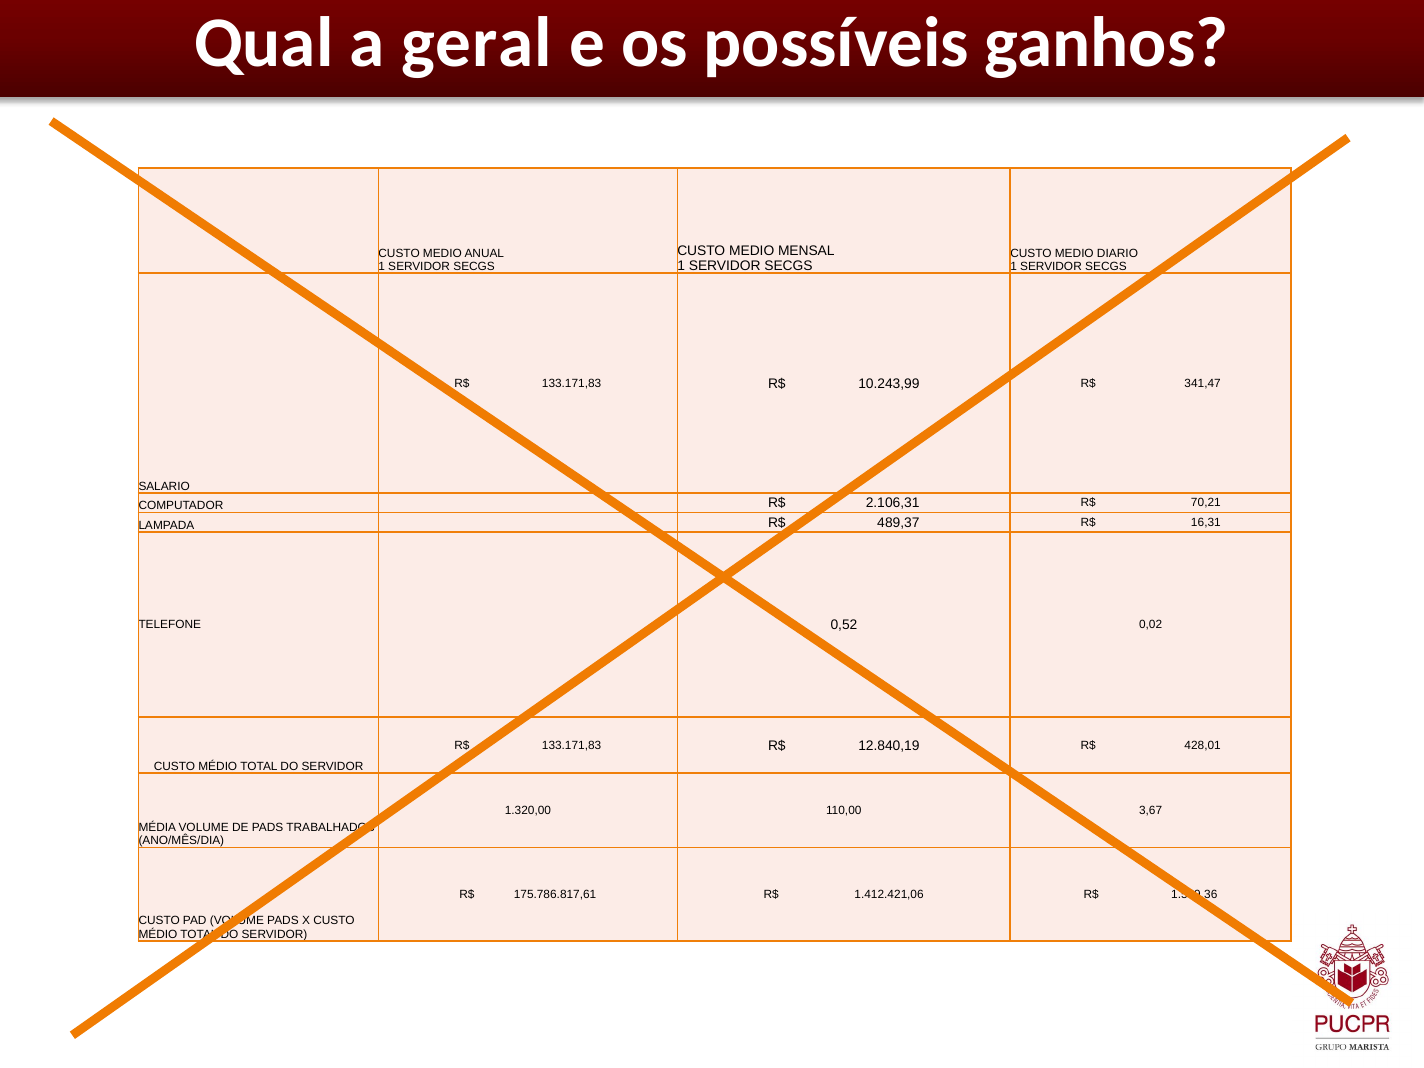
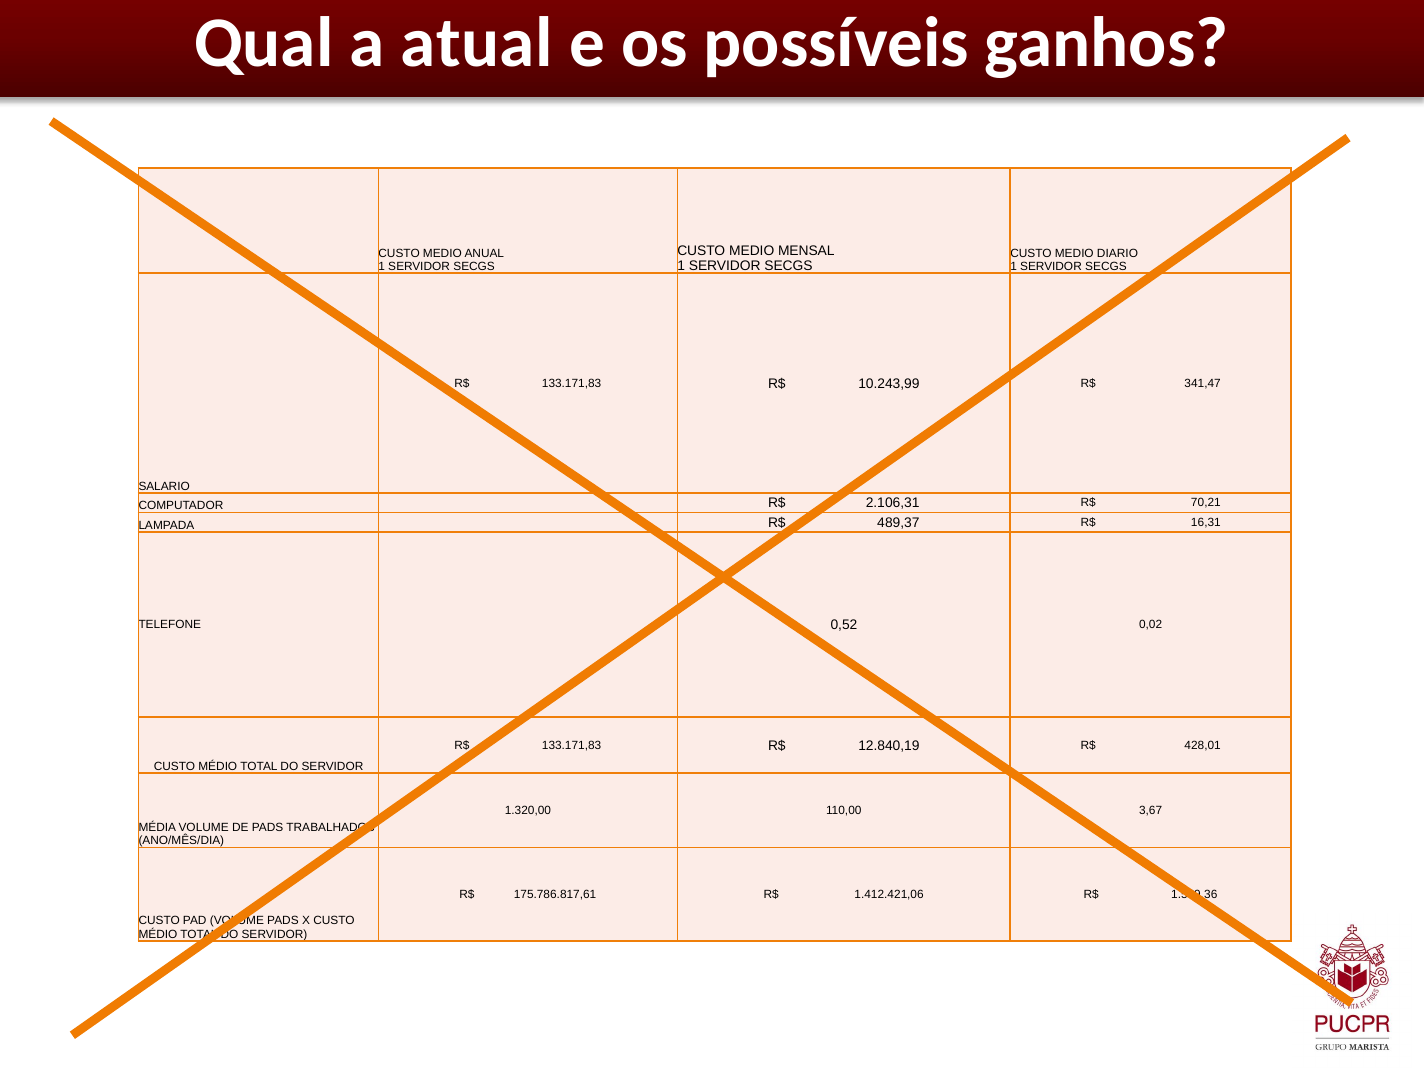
geral: geral -> atual
